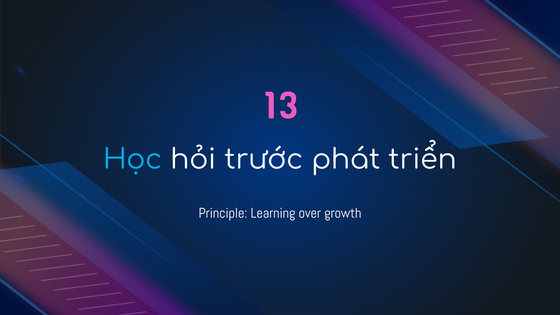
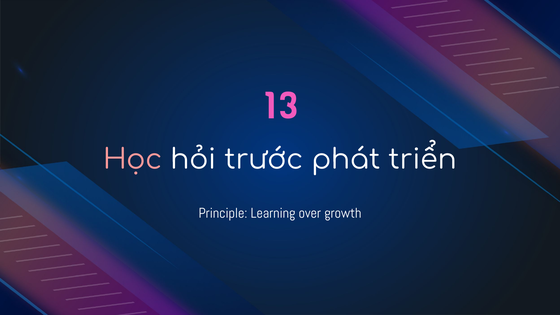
Học colour: light blue -> pink
